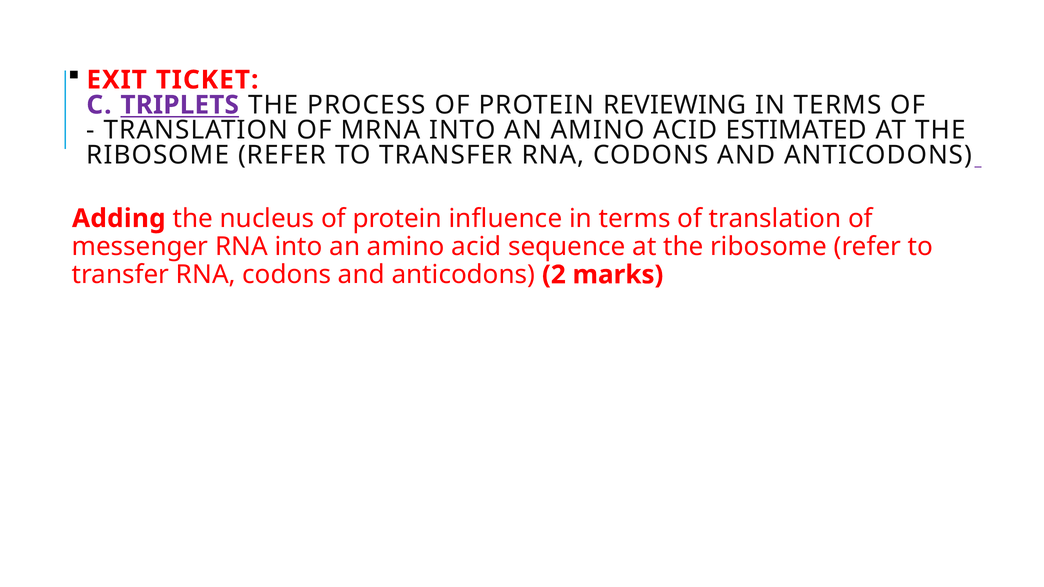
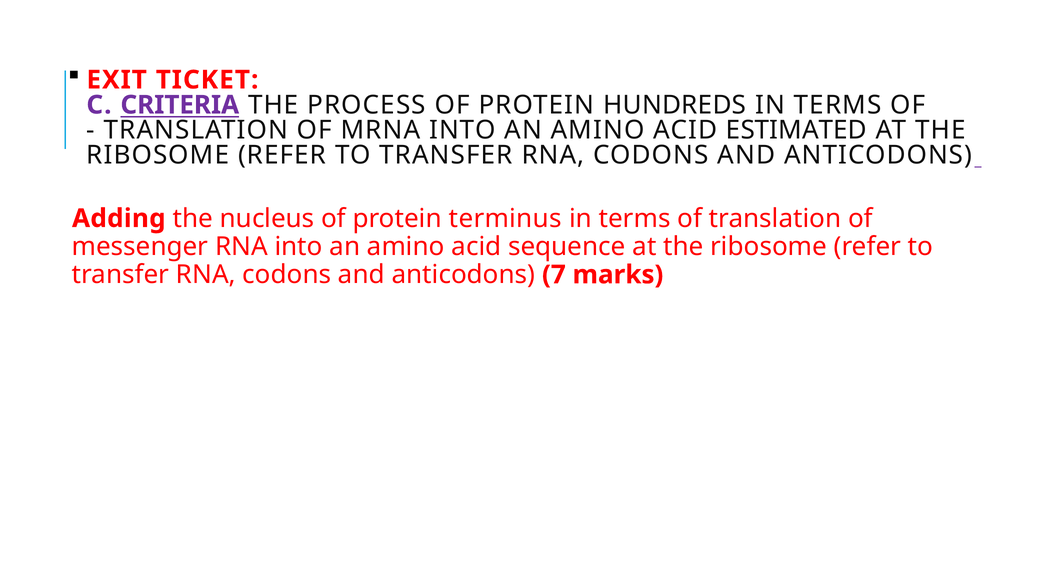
TRIPLETS: TRIPLETS -> CRITERIA
REVIEWING: REVIEWING -> HUNDREDS
influence: influence -> terminus
2: 2 -> 7
